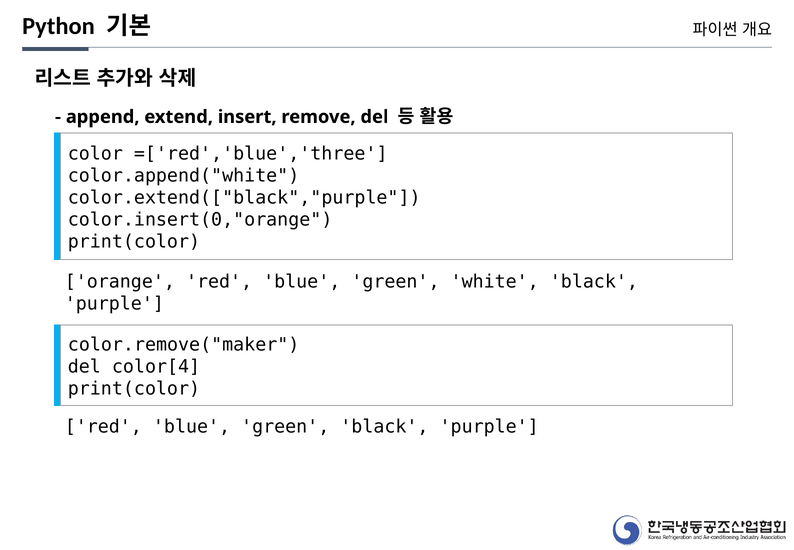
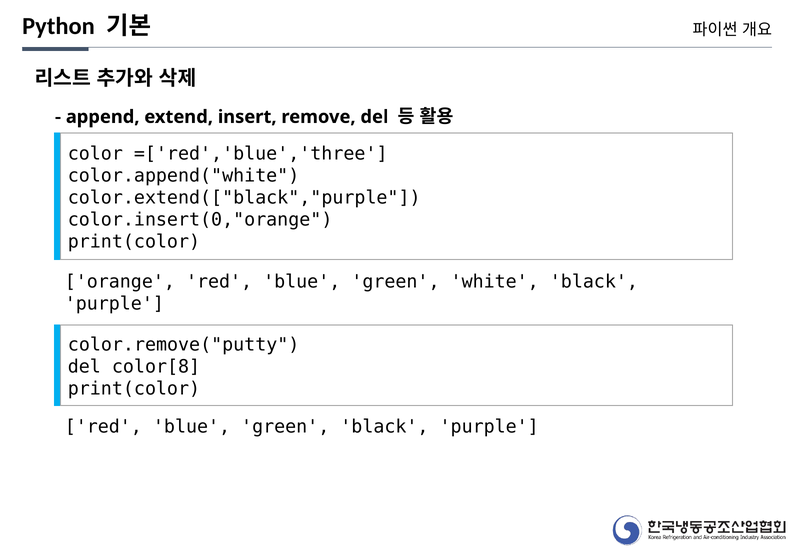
color.remove("maker: color.remove("maker -> color.remove("putty
color[4: color[4 -> color[8
